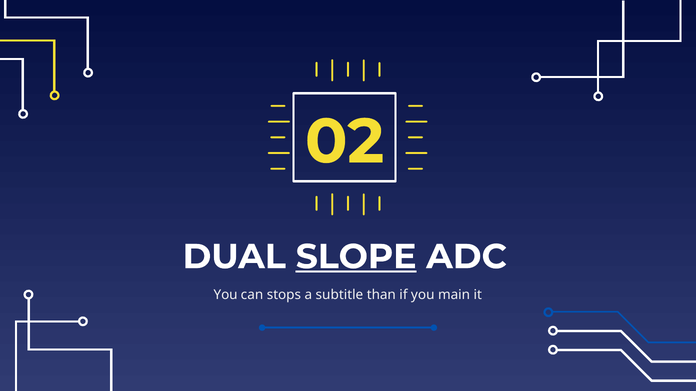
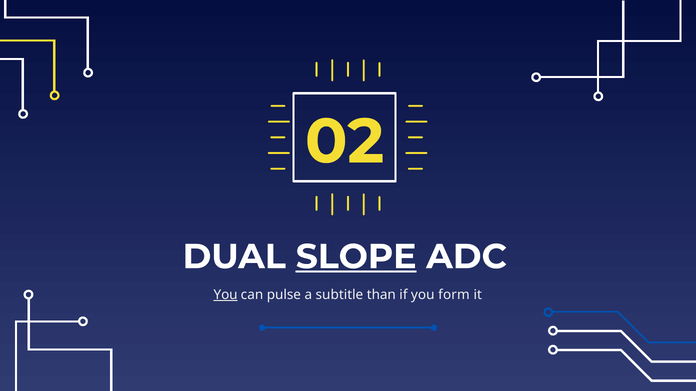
You at (226, 295) underline: none -> present
stops: stops -> pulse
main: main -> form
